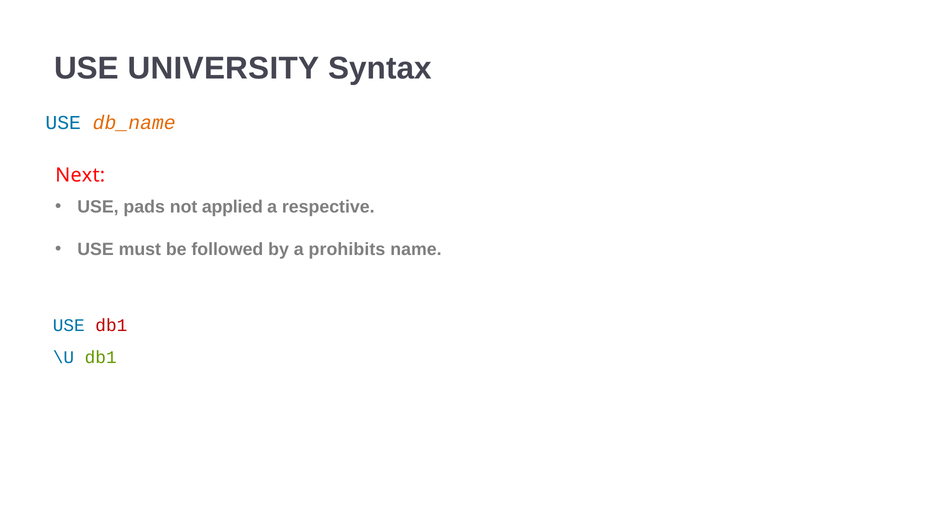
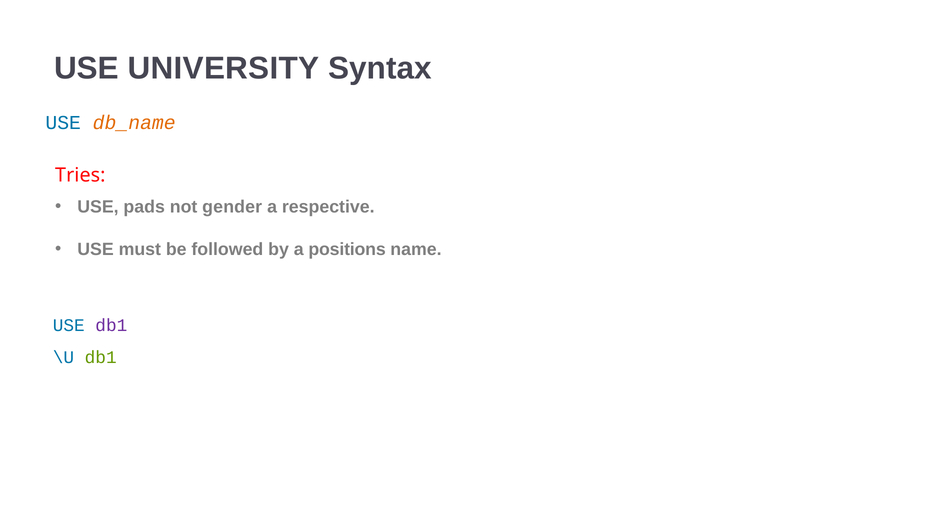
Next: Next -> Tries
applied: applied -> gender
prohibits: prohibits -> positions
db1 at (111, 326) colour: red -> purple
